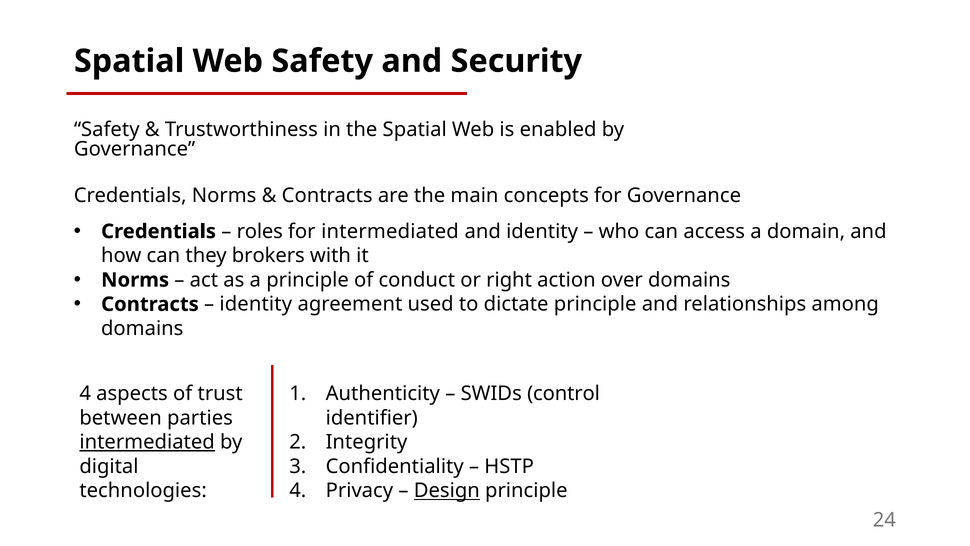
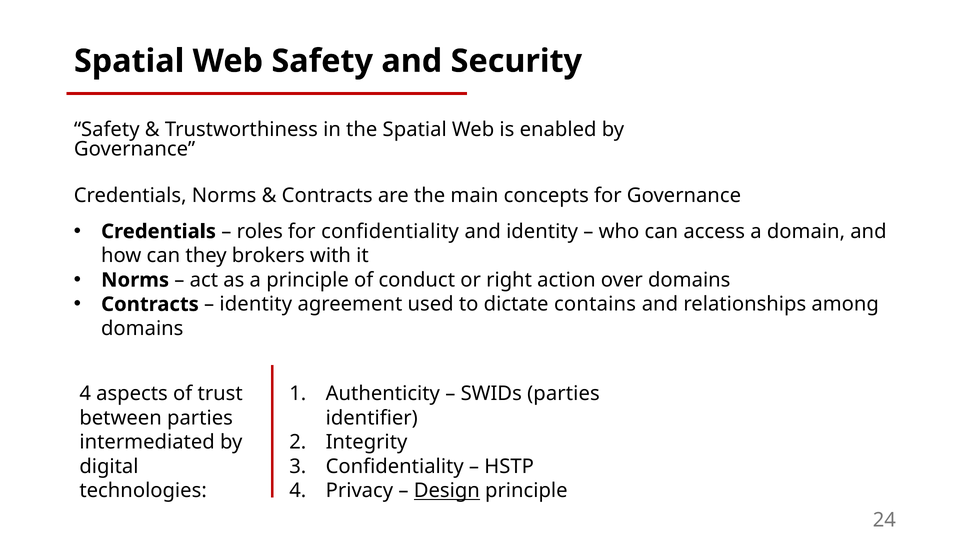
for intermediated: intermediated -> confidentiality
dictate principle: principle -> contains
SWIDs control: control -> parties
intermediated at (147, 442) underline: present -> none
